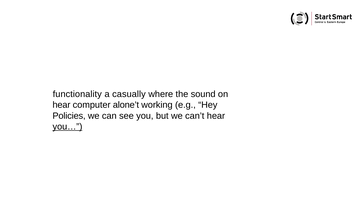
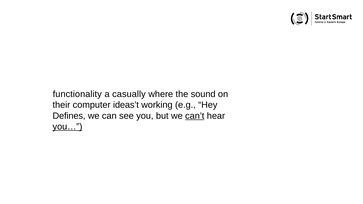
hear at (61, 105): hear -> their
alone’t: alone’t -> ideas’t
Policies: Policies -> Defines
can’t underline: none -> present
